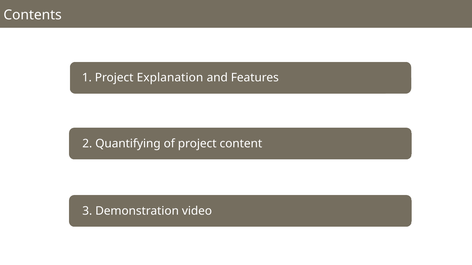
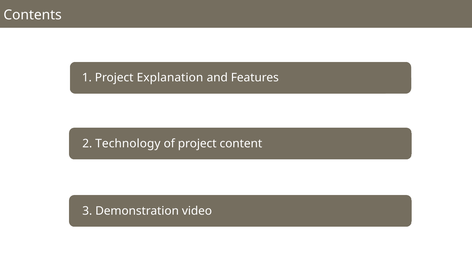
Quantifying: Quantifying -> Technology
